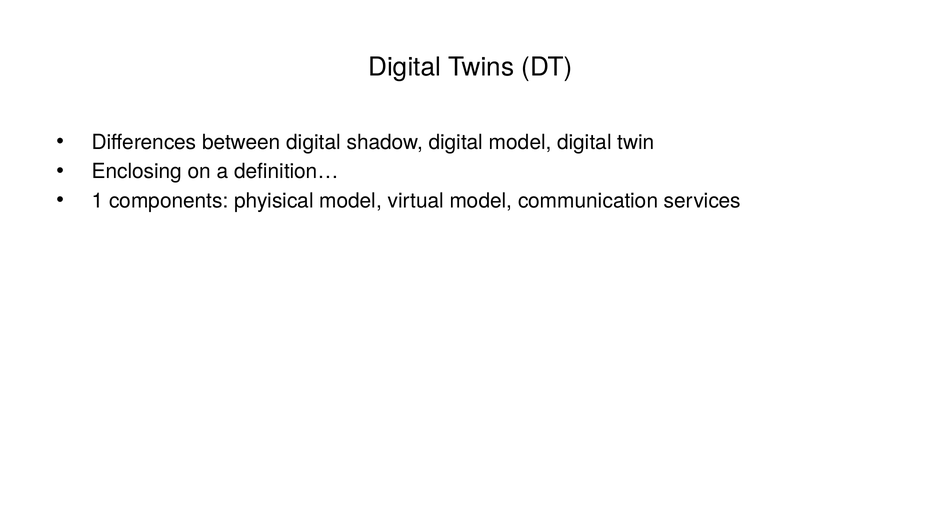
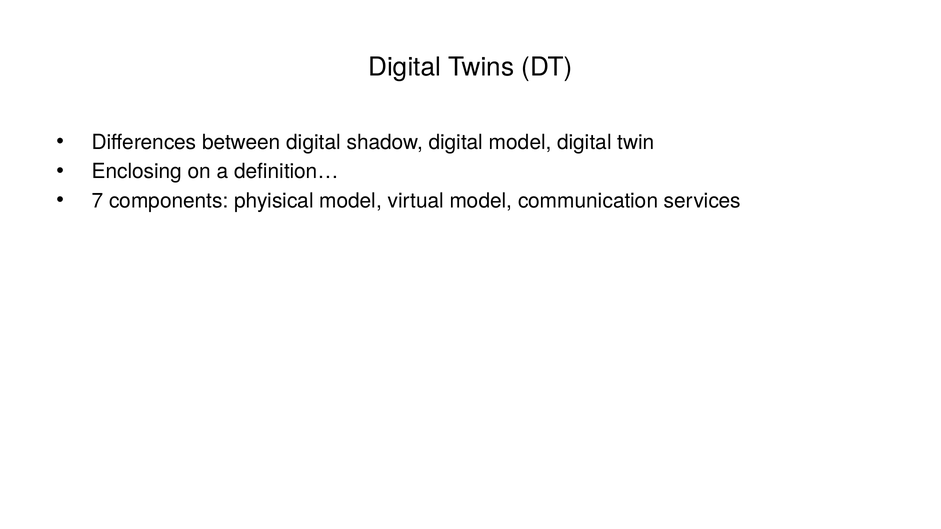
1: 1 -> 7
